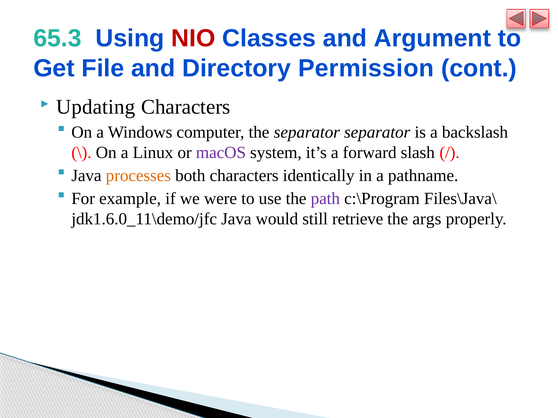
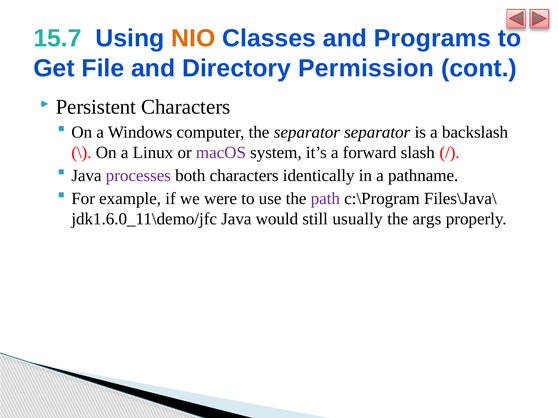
65.3: 65.3 -> 15.7
NIO colour: red -> orange
Argument: Argument -> Programs
Updating: Updating -> Persistent
processes colour: orange -> purple
retrieve: retrieve -> usually
